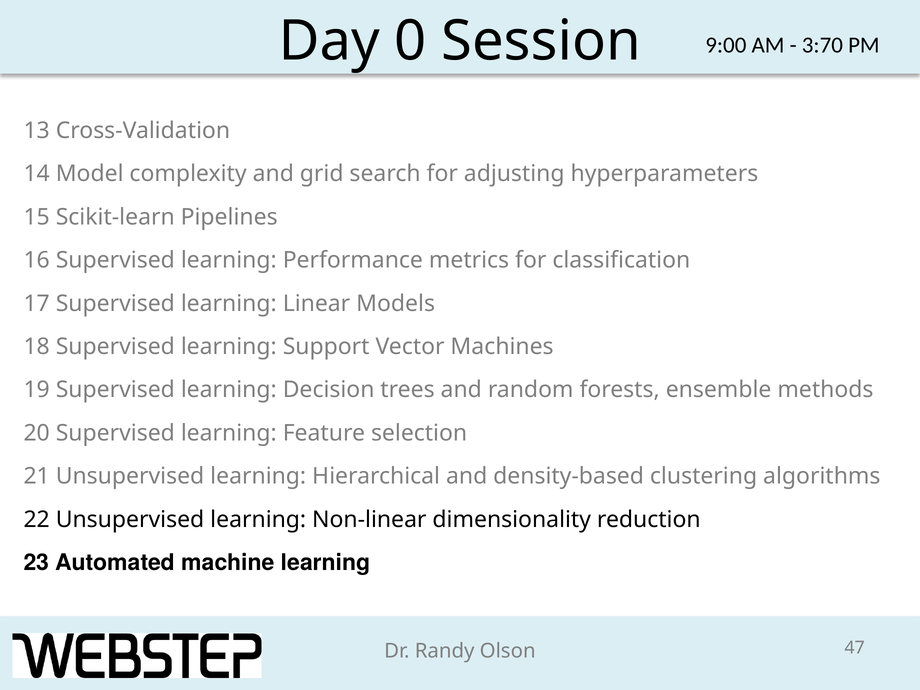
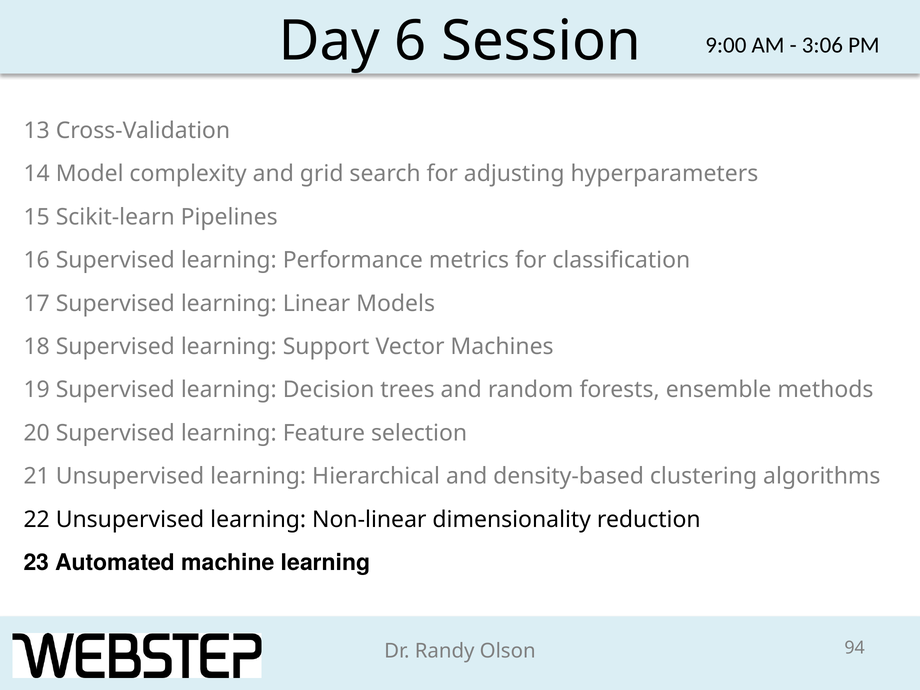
0: 0 -> 6
3:70: 3:70 -> 3:06
47: 47 -> 94
